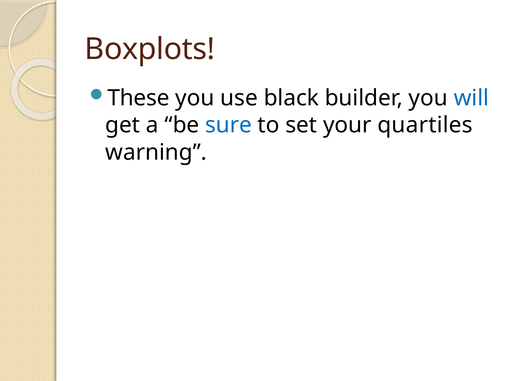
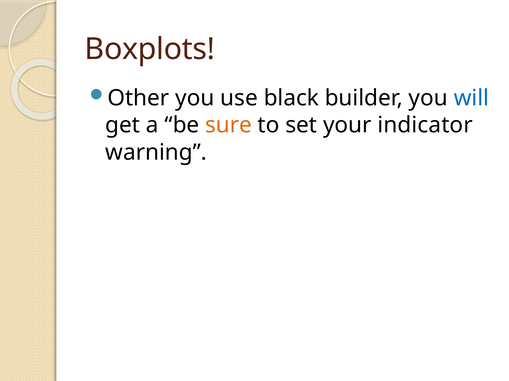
These: These -> Other
sure colour: blue -> orange
quartiles: quartiles -> indicator
